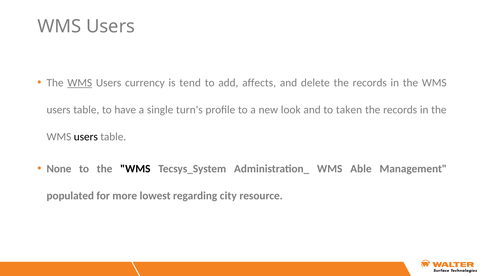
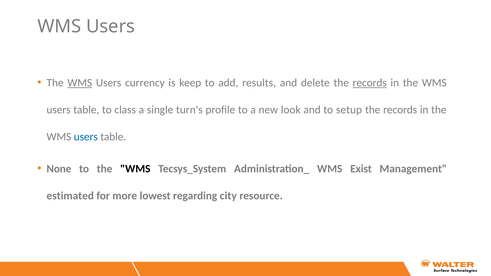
tend: tend -> keep
affects: affects -> results
records at (370, 83) underline: none -> present
have: have -> class
taken: taken -> setup
users at (86, 137) colour: black -> blue
Able: Able -> Exist
populated: populated -> estimated
